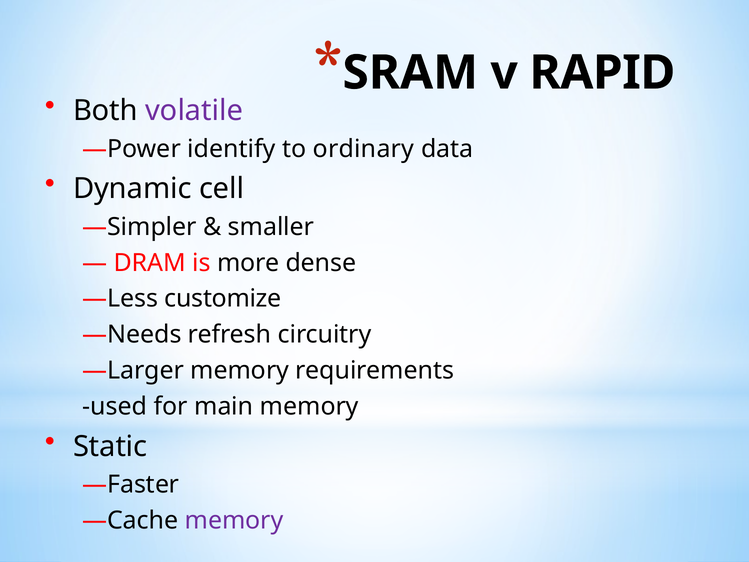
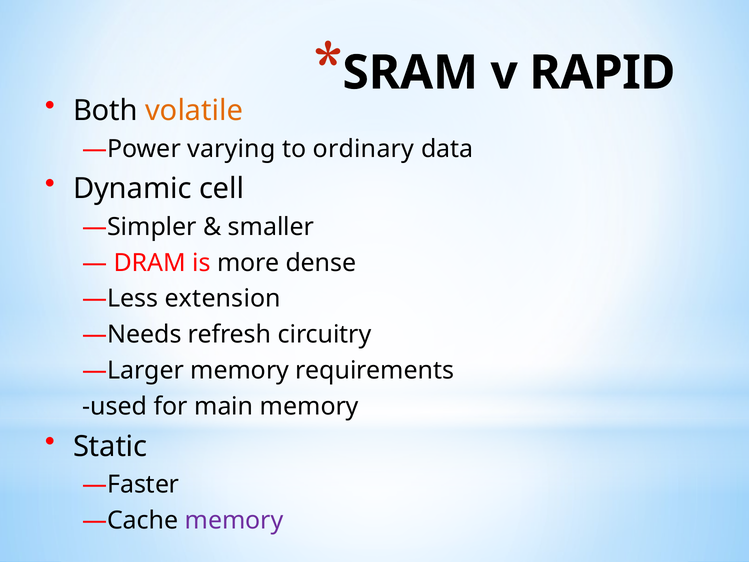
volatile colour: purple -> orange
identify: identify -> varying
customize: customize -> extension
